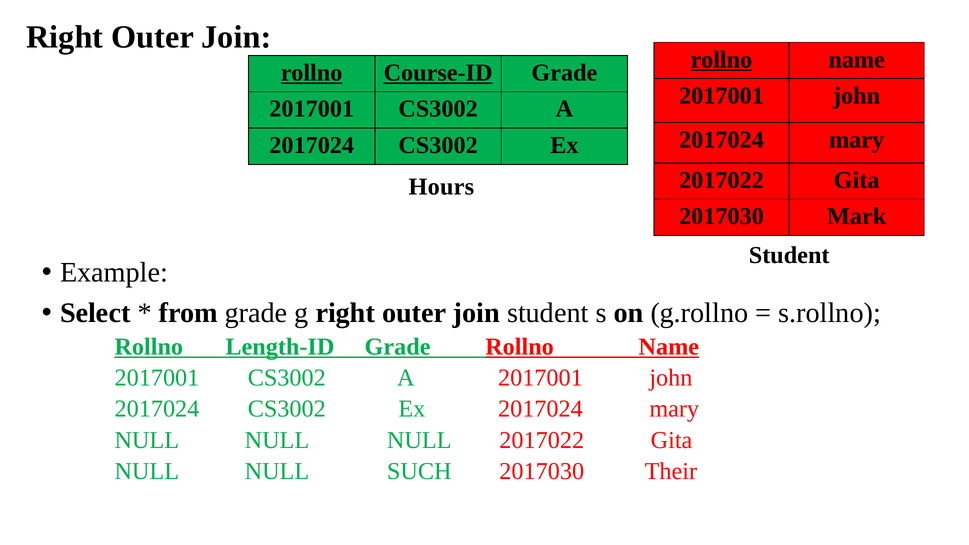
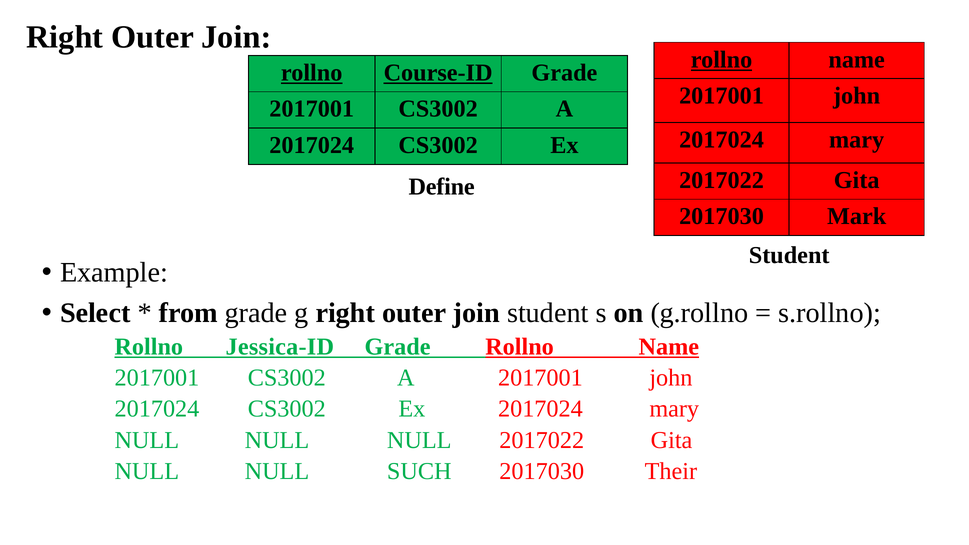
Hours: Hours -> Define
Length-ID: Length-ID -> Jessica-ID
